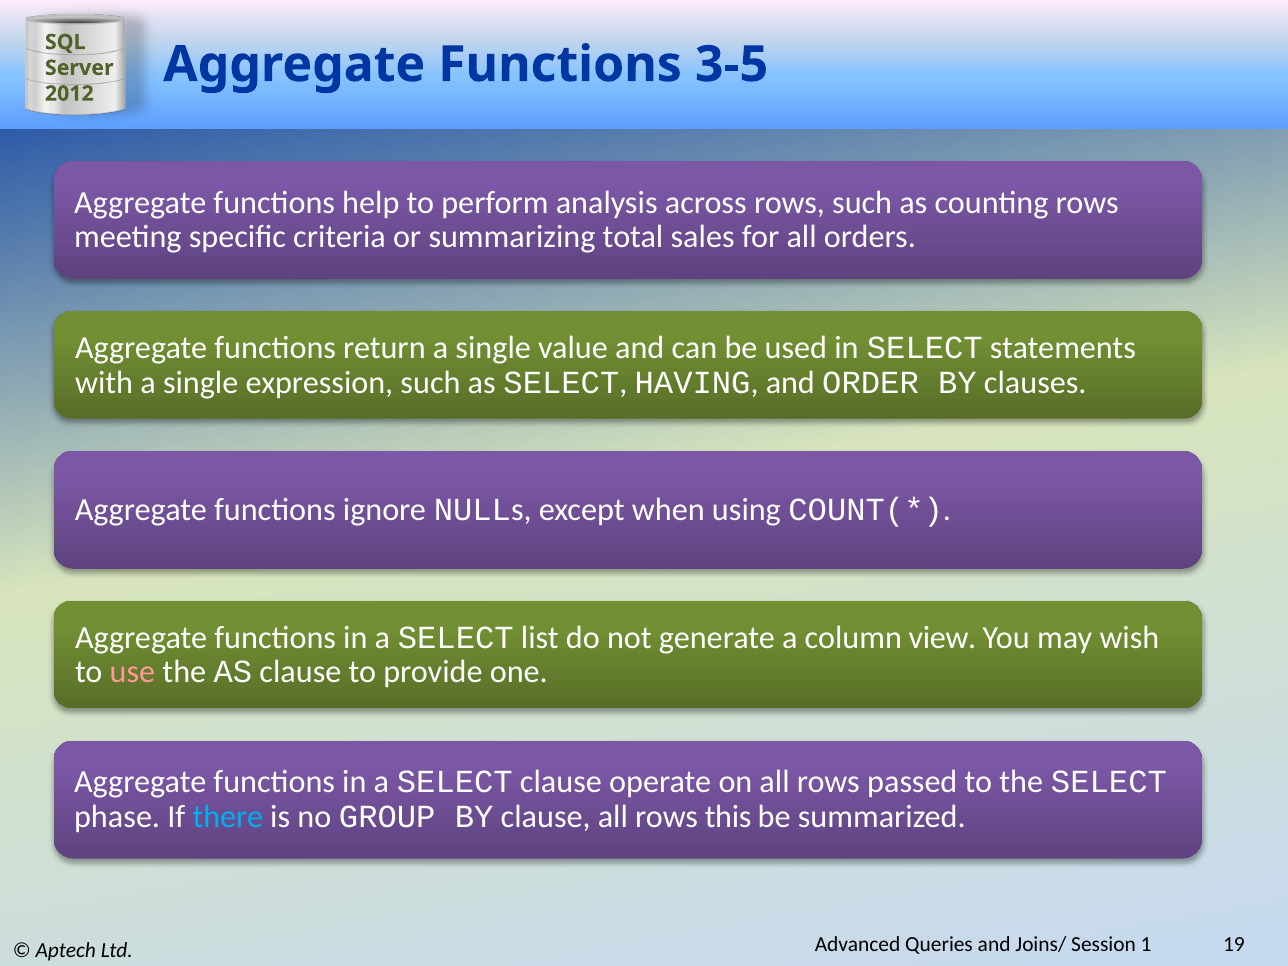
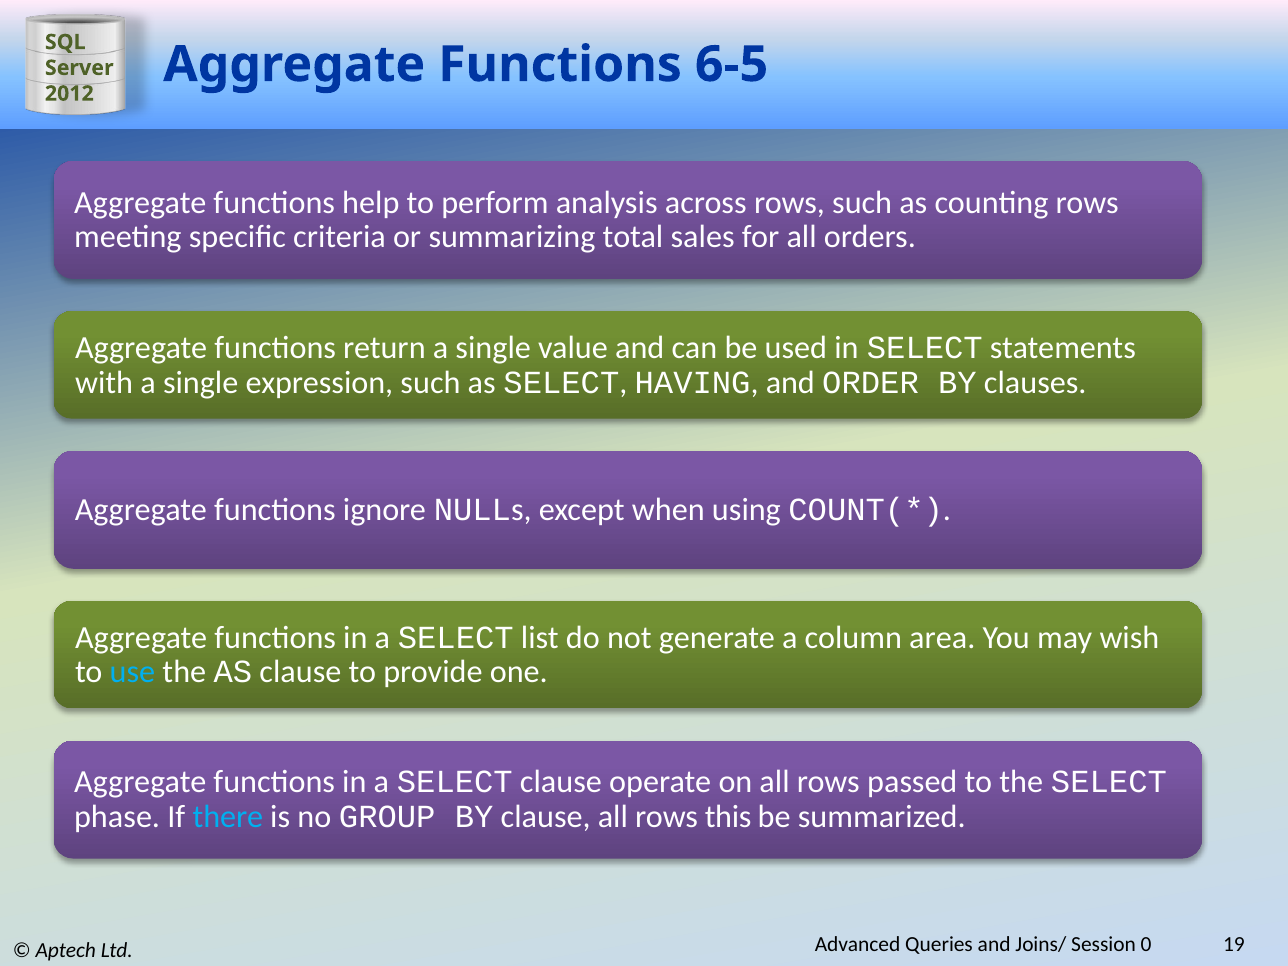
3-5: 3-5 -> 6-5
view: view -> area
use colour: pink -> light blue
1: 1 -> 0
